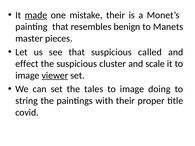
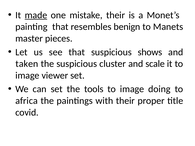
called: called -> shows
effect: effect -> taken
viewer underline: present -> none
tales: tales -> tools
string: string -> africa
